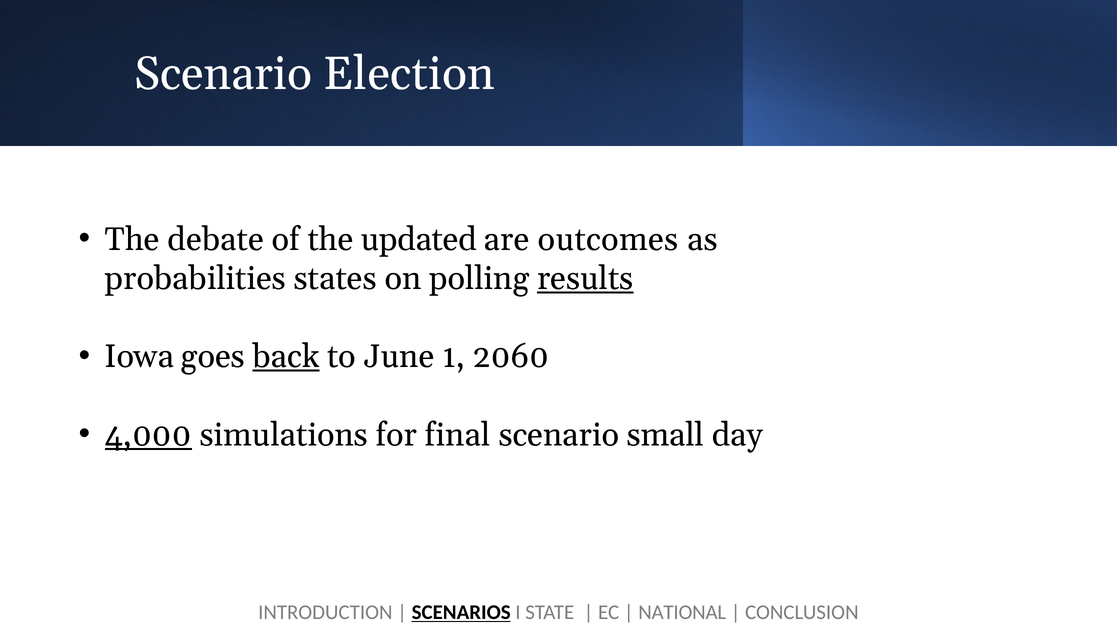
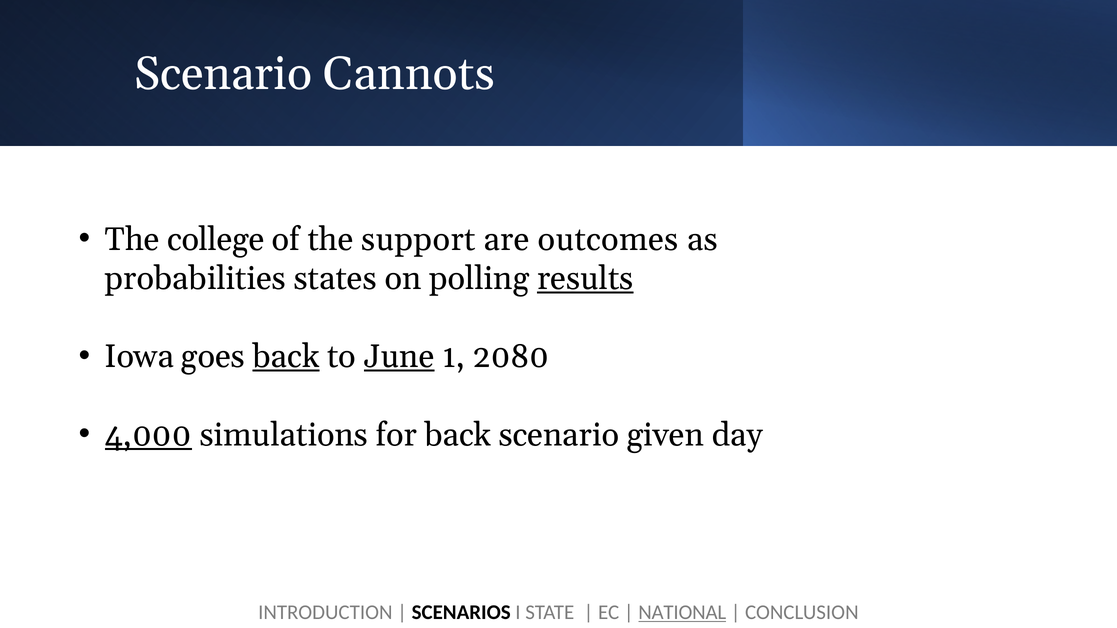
Election: Election -> Cannots
debate: debate -> college
updated: updated -> support
June underline: none -> present
2060: 2060 -> 2080
for final: final -> back
small: small -> given
SCENARIOS underline: present -> none
NATIONAL underline: none -> present
